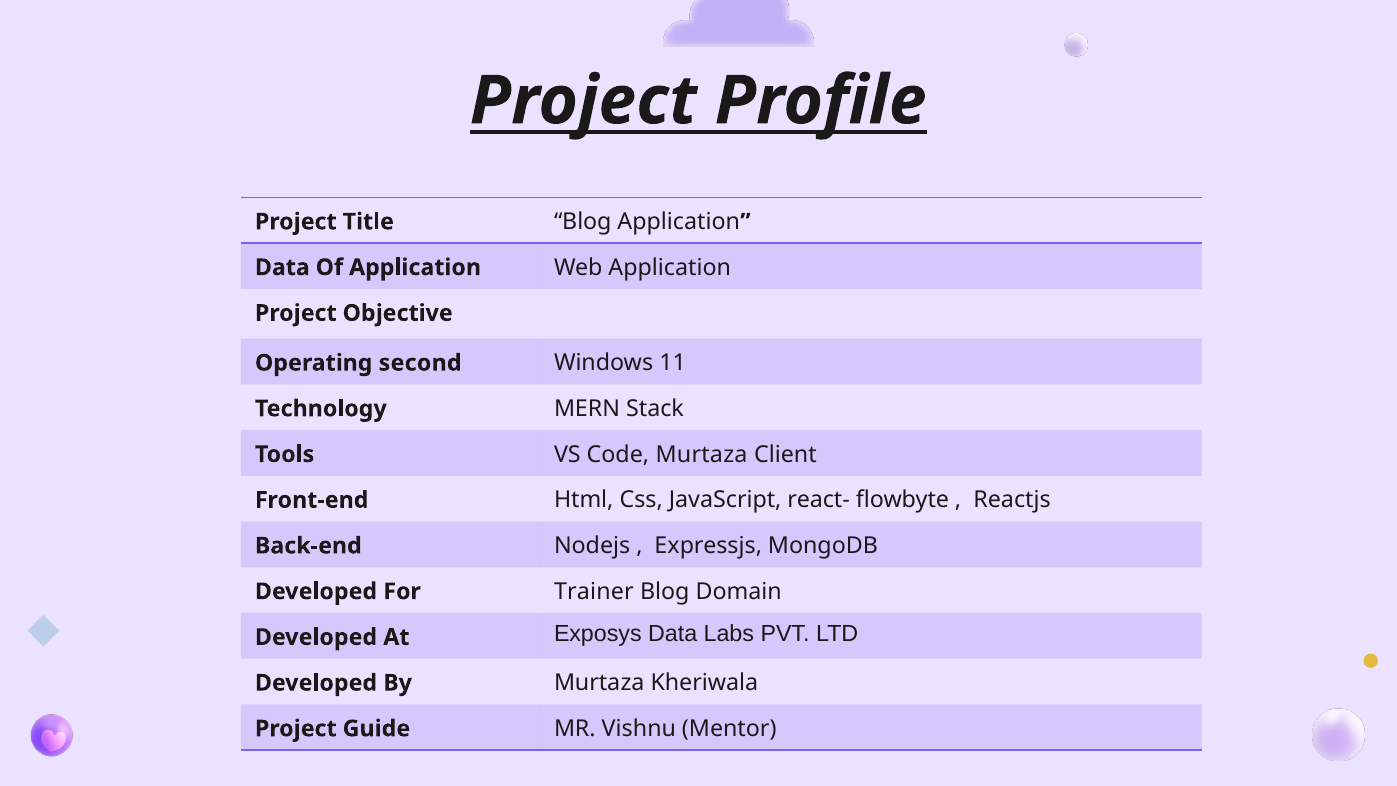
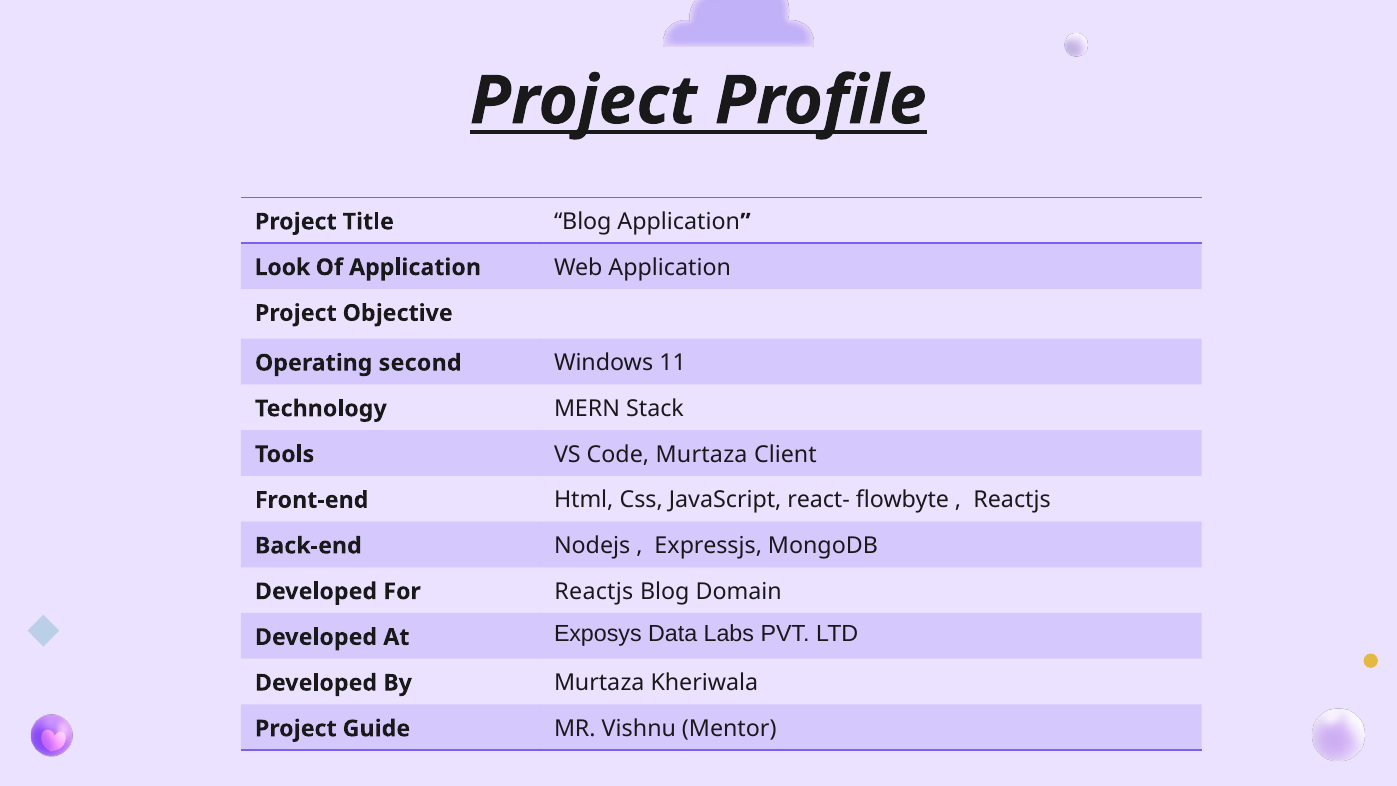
Data at (282, 267): Data -> Look
For Trainer: Trainer -> Reactjs
